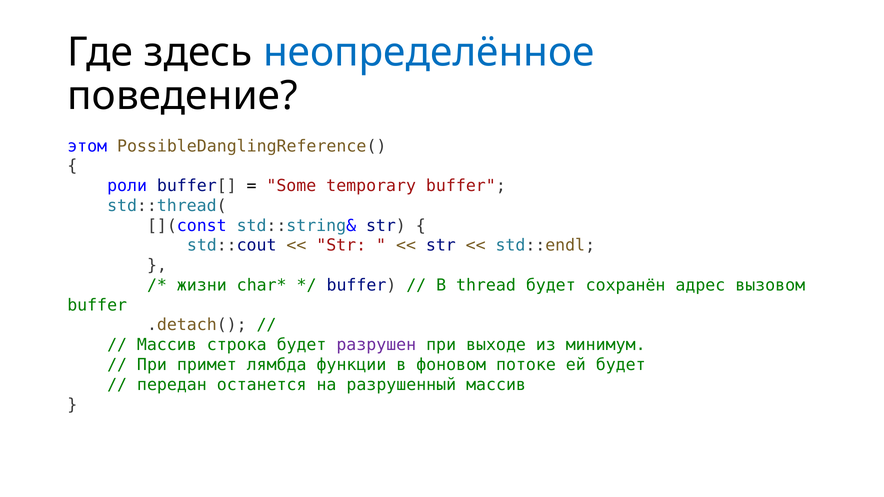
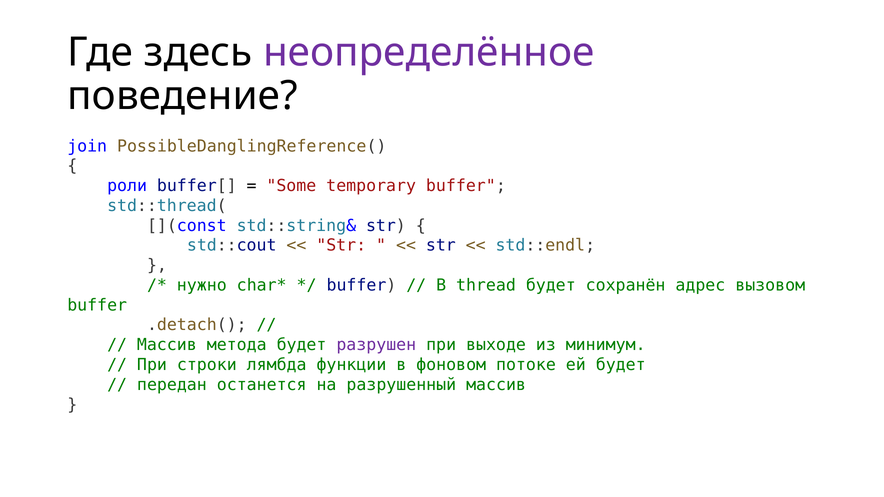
неопределённое colour: blue -> purple
этом: этом -> join
жизни: жизни -> нужно
строка: строка -> метода
примет: примет -> строки
